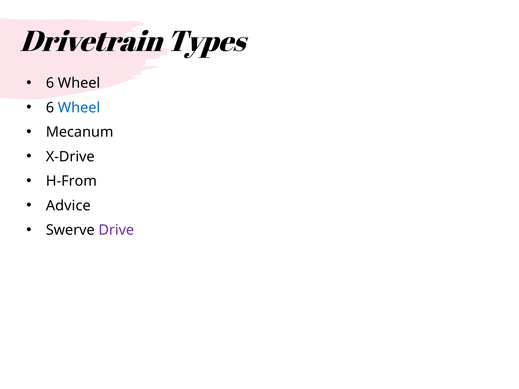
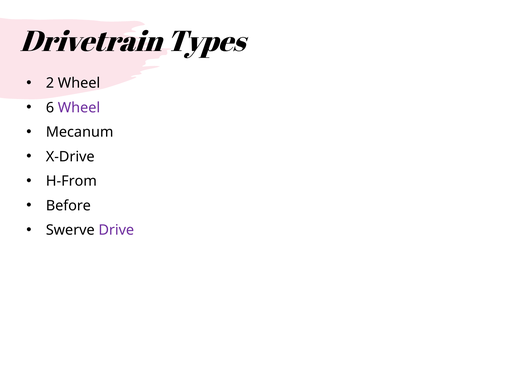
6 at (50, 83): 6 -> 2
Wheel at (79, 108) colour: blue -> purple
Advice: Advice -> Before
